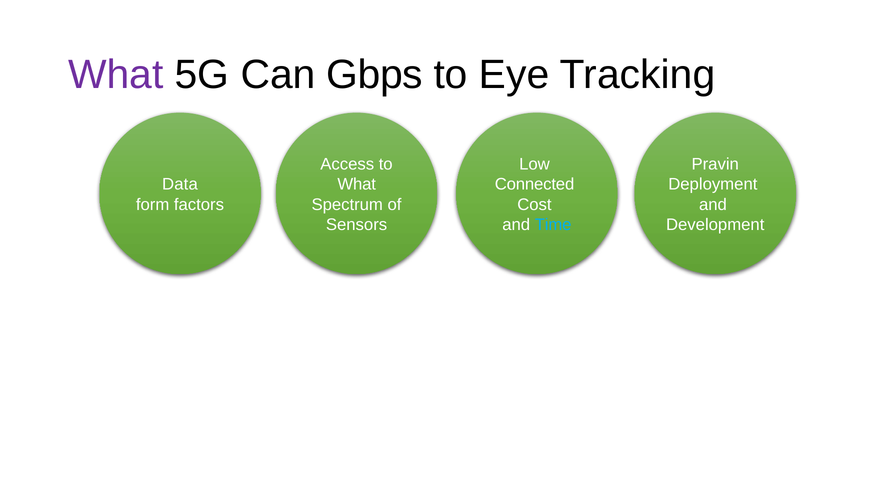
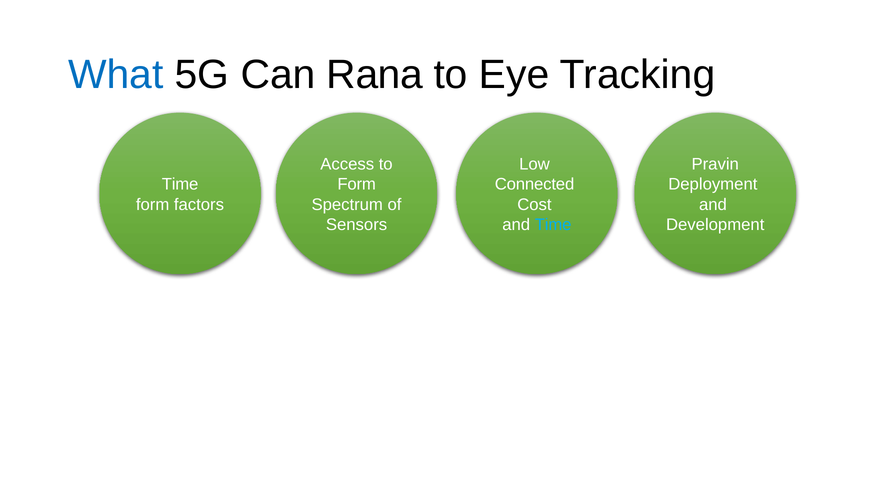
What at (116, 75) colour: purple -> blue
Gbps: Gbps -> Rana
Data at (180, 184): Data -> Time
What at (357, 184): What -> Form
